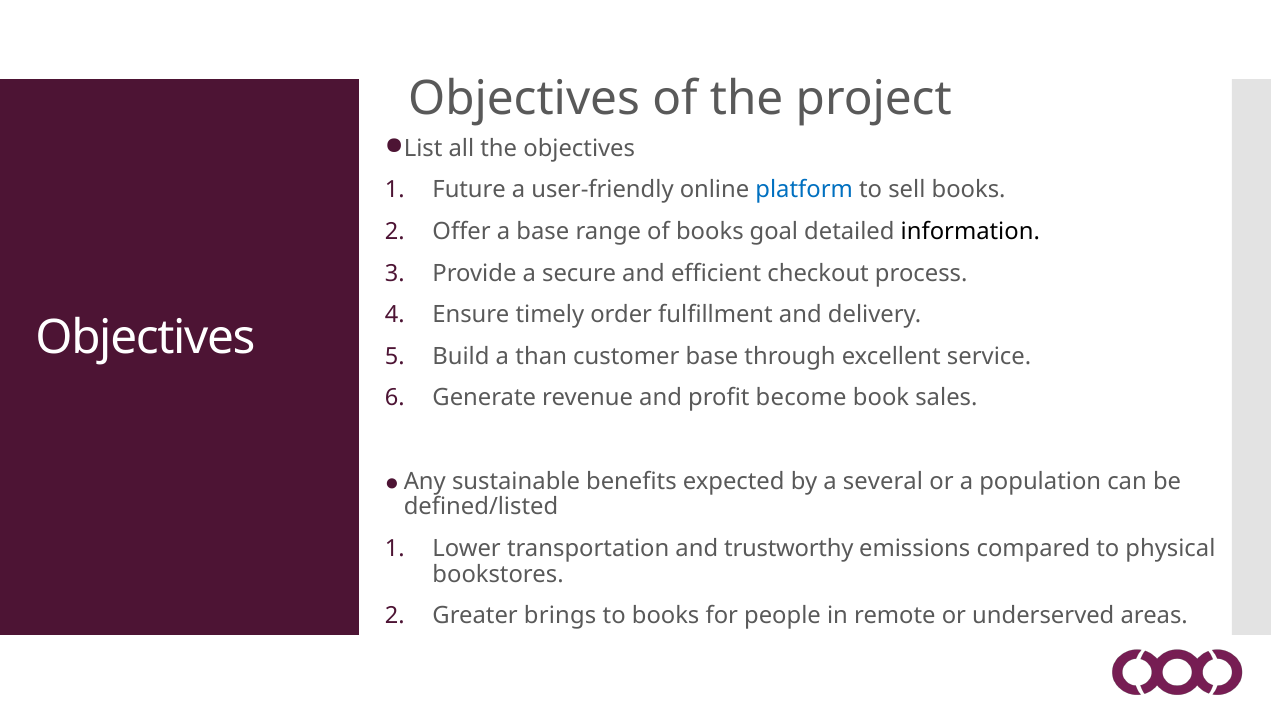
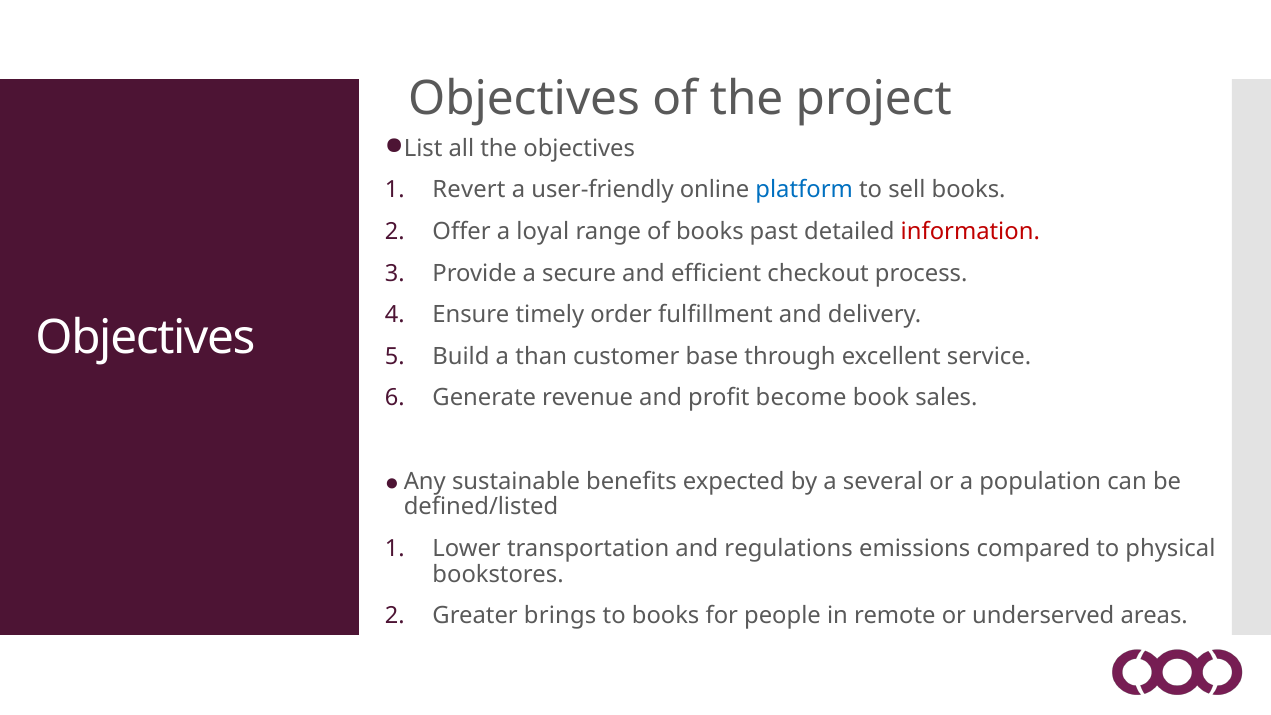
Future: Future -> Revert
a base: base -> loyal
goal: goal -> past
information colour: black -> red
trustworthy: trustworthy -> regulations
